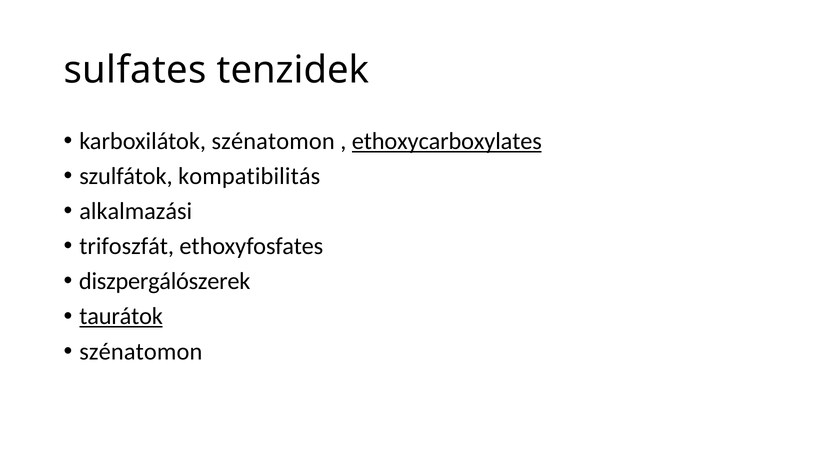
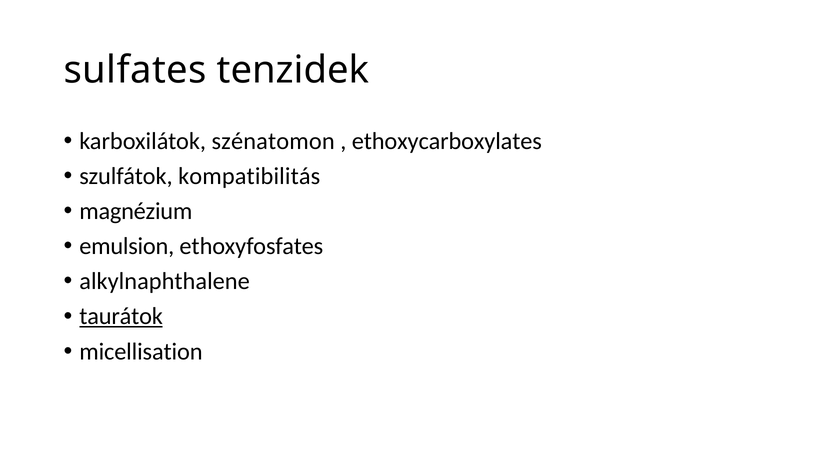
ethoxycarboxylates underline: present -> none
alkalmazási: alkalmazási -> magnézium
trifoszfát: trifoszfát -> emulsion
diszpergálószerek: diszpergálószerek -> alkylnaphthalene
szénatomon at (141, 351): szénatomon -> micellisation
